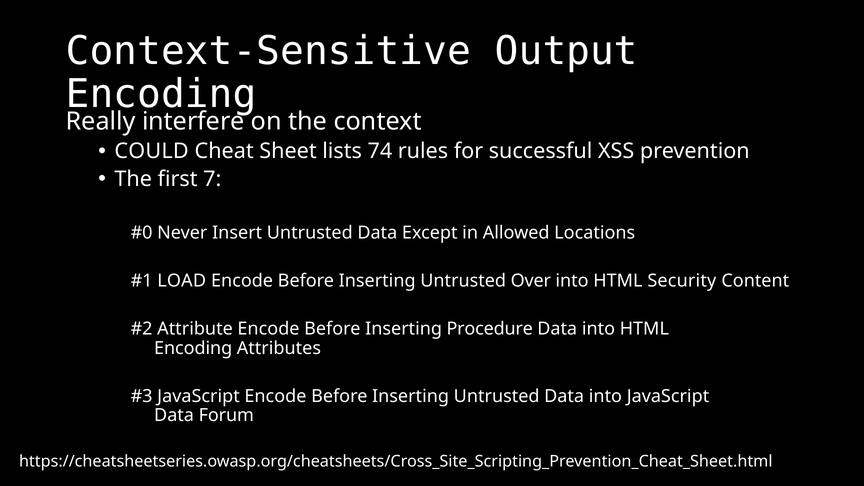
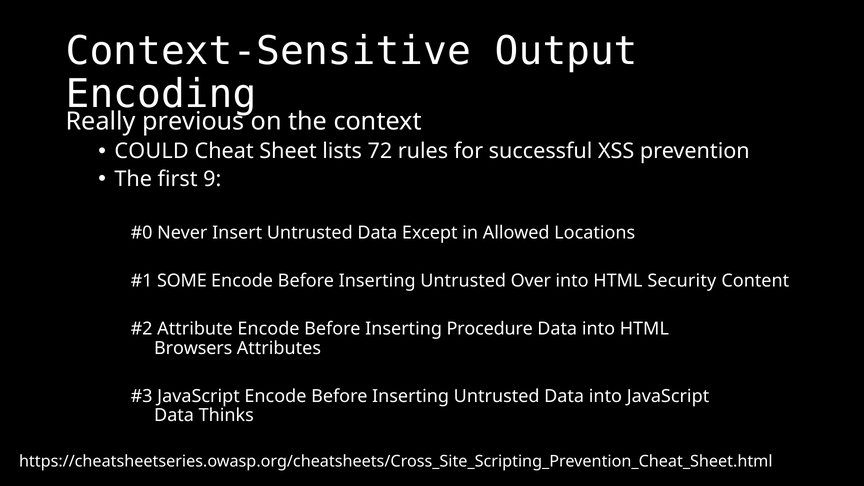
interfere: interfere -> previous
74: 74 -> 72
7: 7 -> 9
LOAD: LOAD -> SOME
Encoding at (193, 348): Encoding -> Browsers
Forum: Forum -> Thinks
